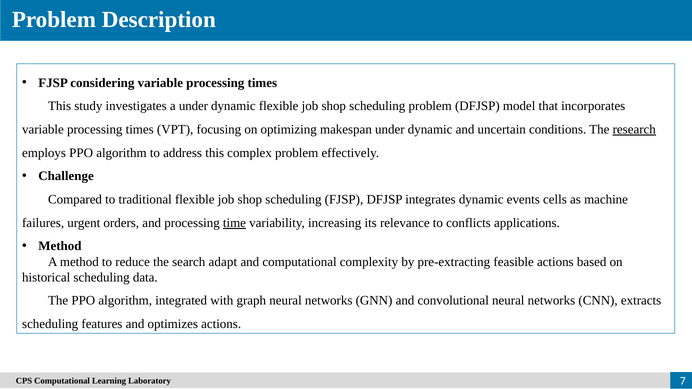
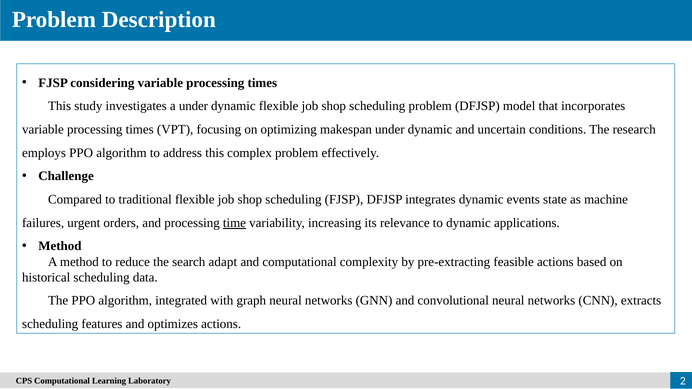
research underline: present -> none
cells: cells -> state
to conflicts: conflicts -> dynamic
7: 7 -> 2
